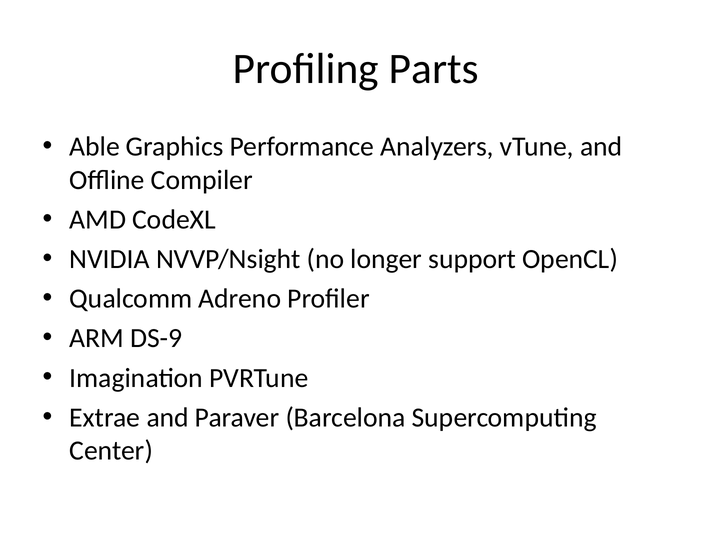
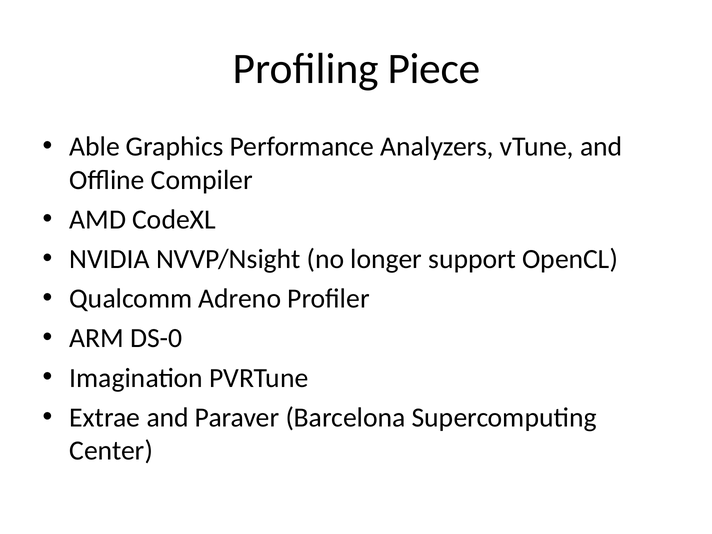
Parts: Parts -> Piece
DS-9: DS-9 -> DS-0
